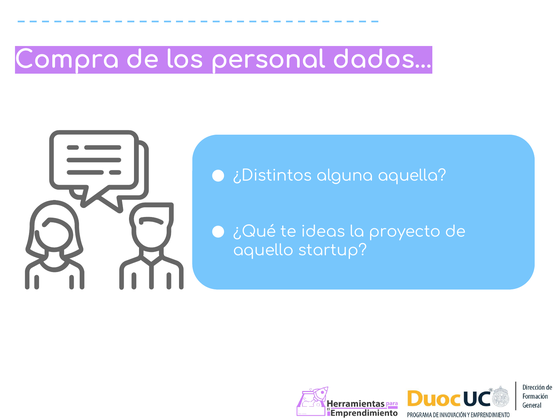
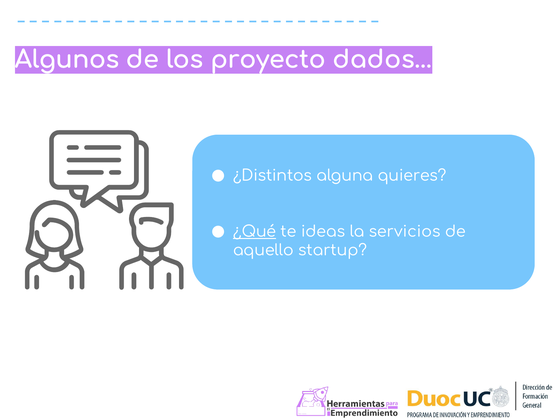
Compra: Compra -> Algunos
personal: personal -> proyecto
aquella: aquella -> quieres
¿Qué underline: none -> present
proyecto: proyecto -> servicios
